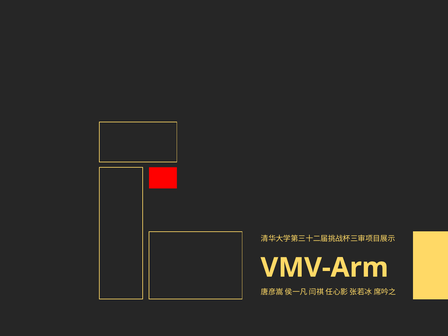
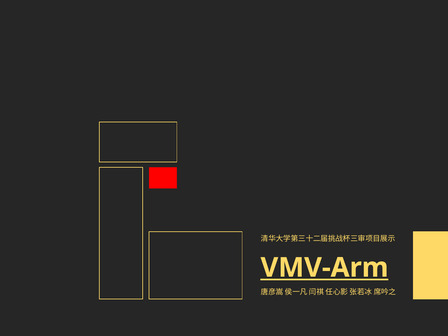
VMV-Arm underline: none -> present
